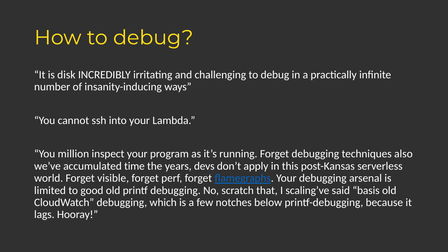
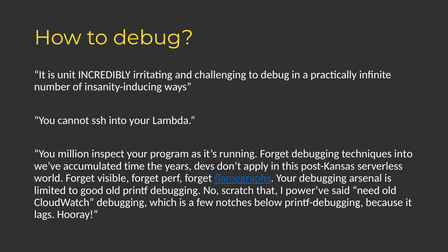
disk: disk -> unit
techniques also: also -> into
scaling’ve: scaling’ve -> power’ve
basis: basis -> need
